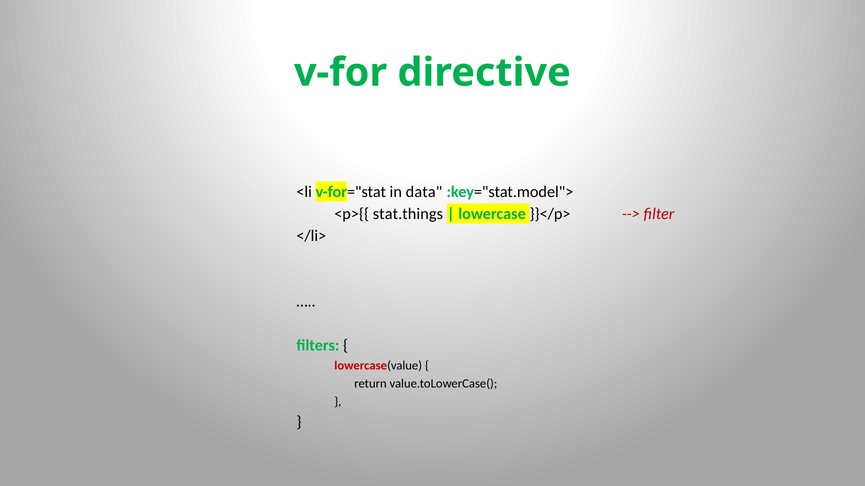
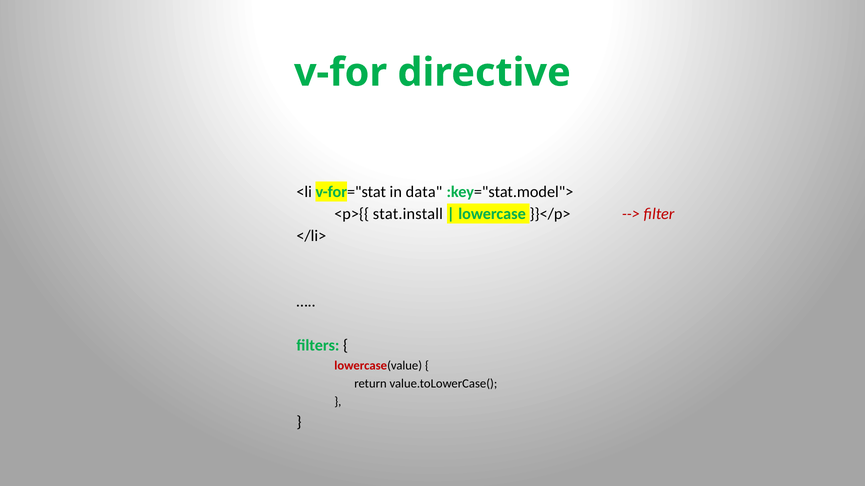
stat.things: stat.things -> stat.install
